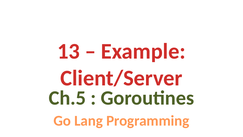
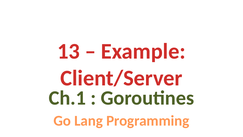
Ch.5: Ch.5 -> Ch.1
